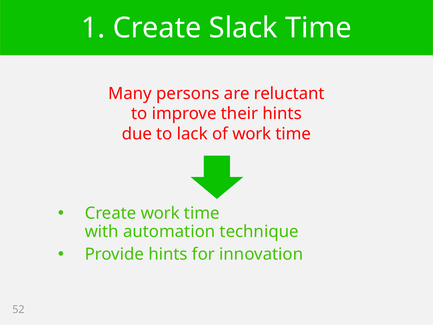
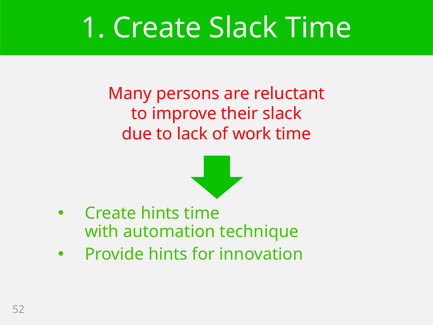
their hints: hints -> slack
Create work: work -> hints
